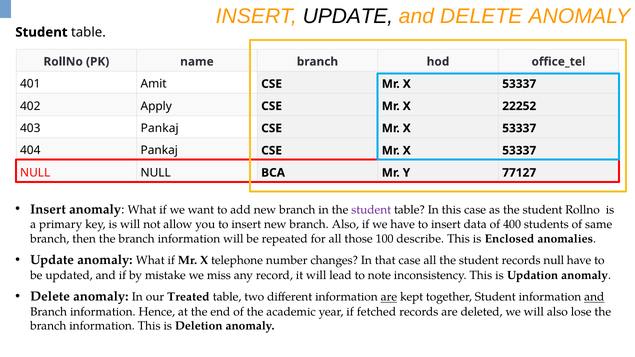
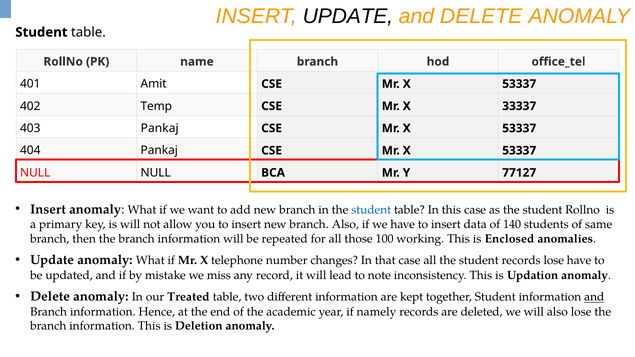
Apply: Apply -> Temp
22252: 22252 -> 33337
student at (371, 210) colour: purple -> blue
400: 400 -> 140
describe: describe -> working
records null: null -> lose
are at (389, 297) underline: present -> none
fetched: fetched -> namely
